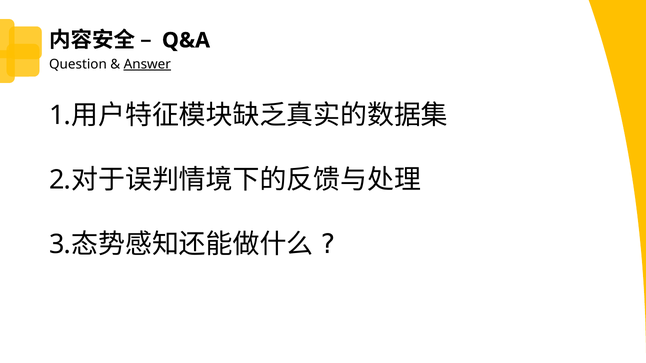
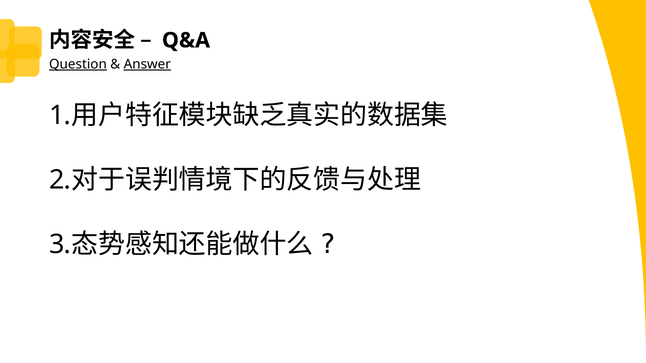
Question underline: none -> present
